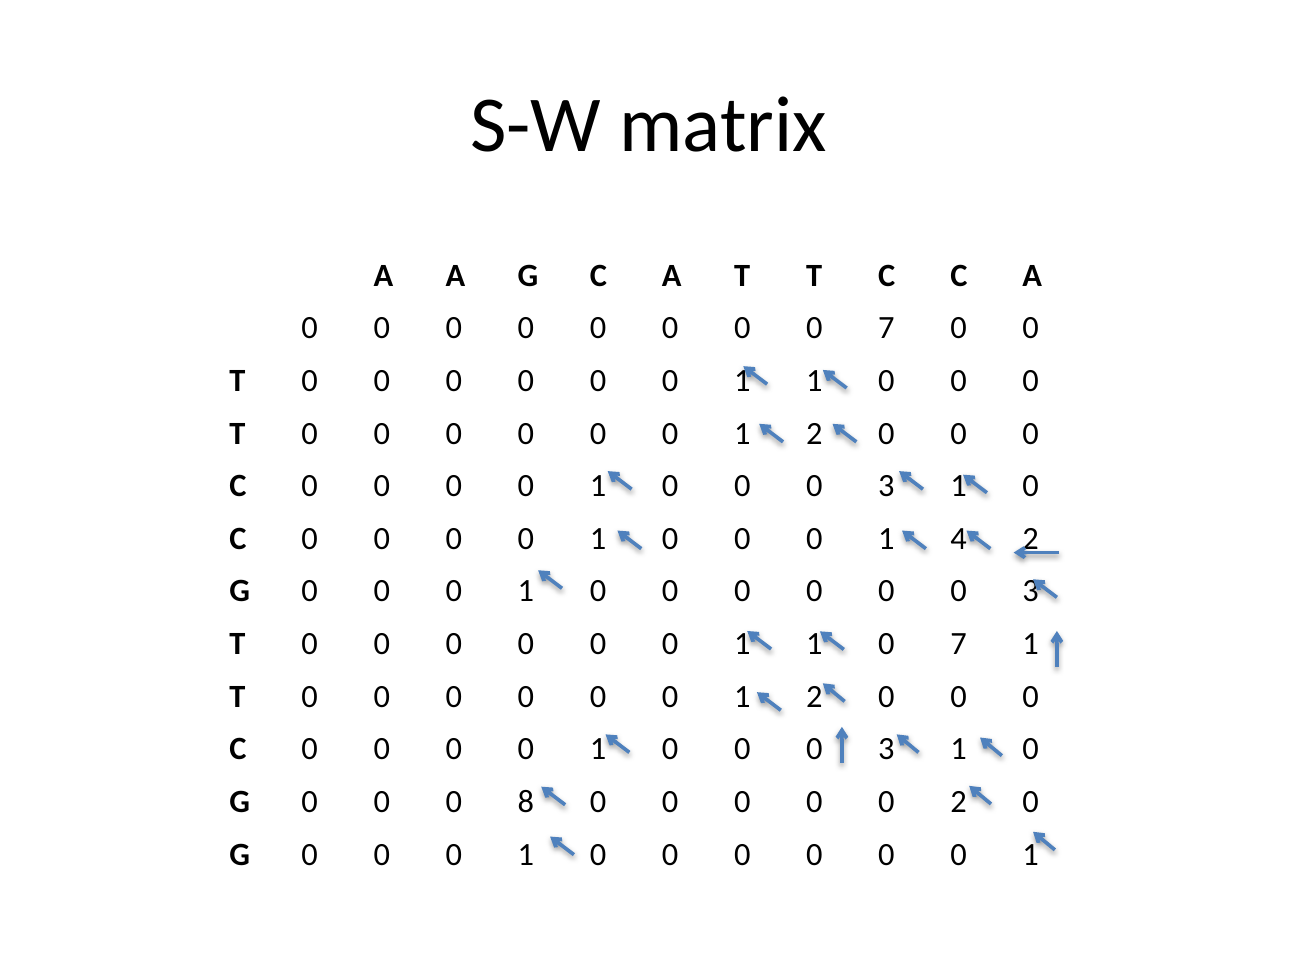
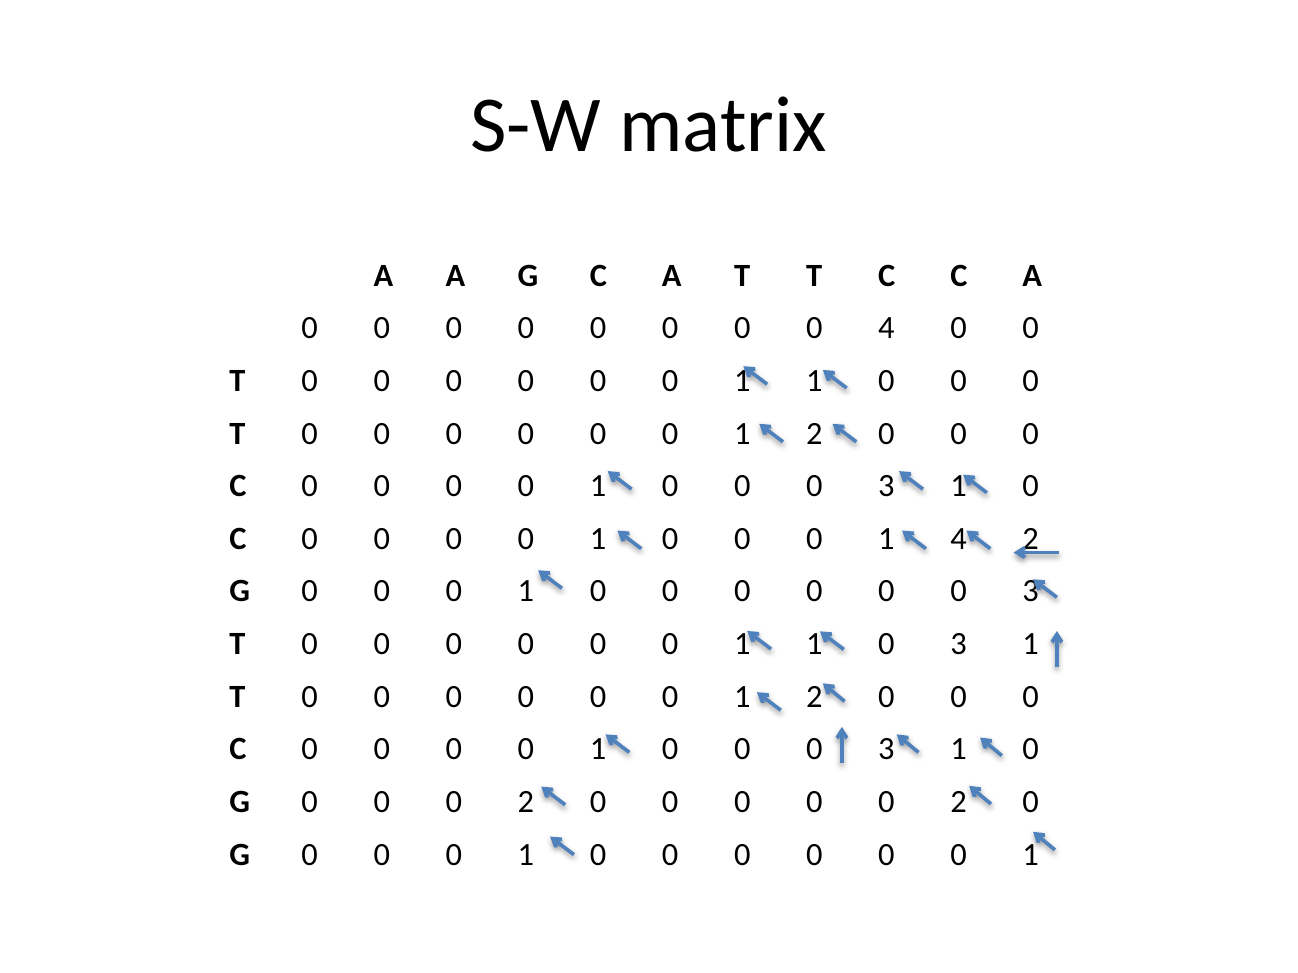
0 0 7: 7 -> 4
7 at (959, 644): 7 -> 3
8 at (526, 802): 8 -> 2
